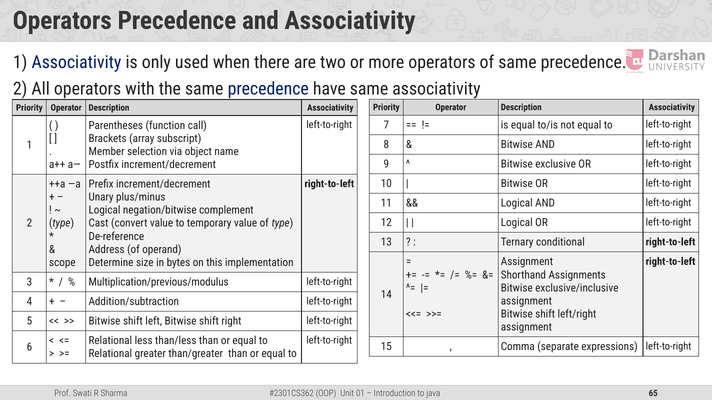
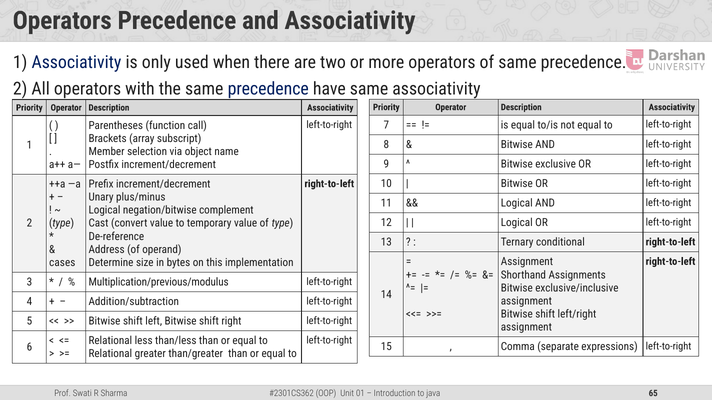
scope: scope -> cases
